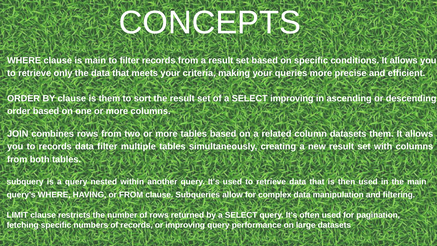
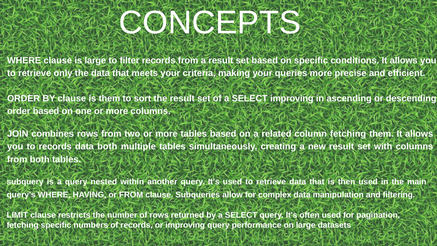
is main: main -> large
column datasets: datasets -> fetching
data filter: filter -> both
